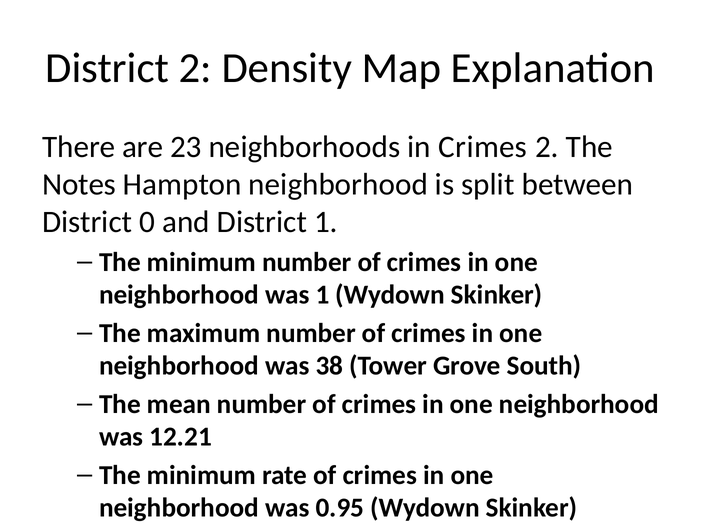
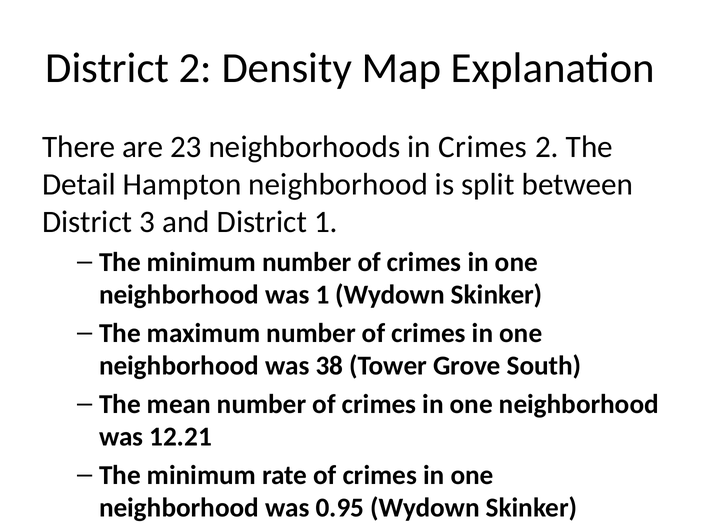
Notes: Notes -> Detail
0: 0 -> 3
